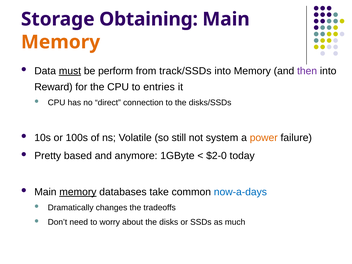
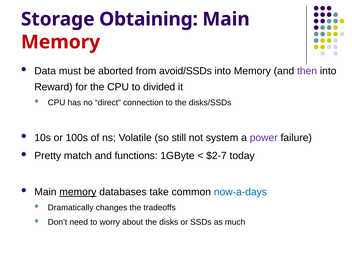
Memory at (61, 42) colour: orange -> red
must underline: present -> none
perform: perform -> aborted
track/SSDs: track/SSDs -> avoid/SSDs
entries: entries -> divided
power colour: orange -> purple
based: based -> match
anymore: anymore -> functions
$2-0: $2-0 -> $2-7
